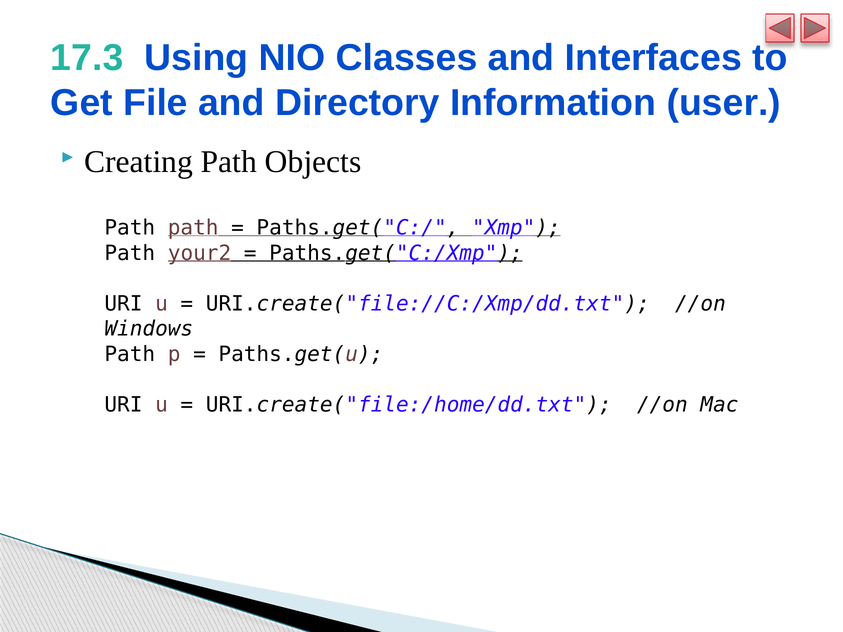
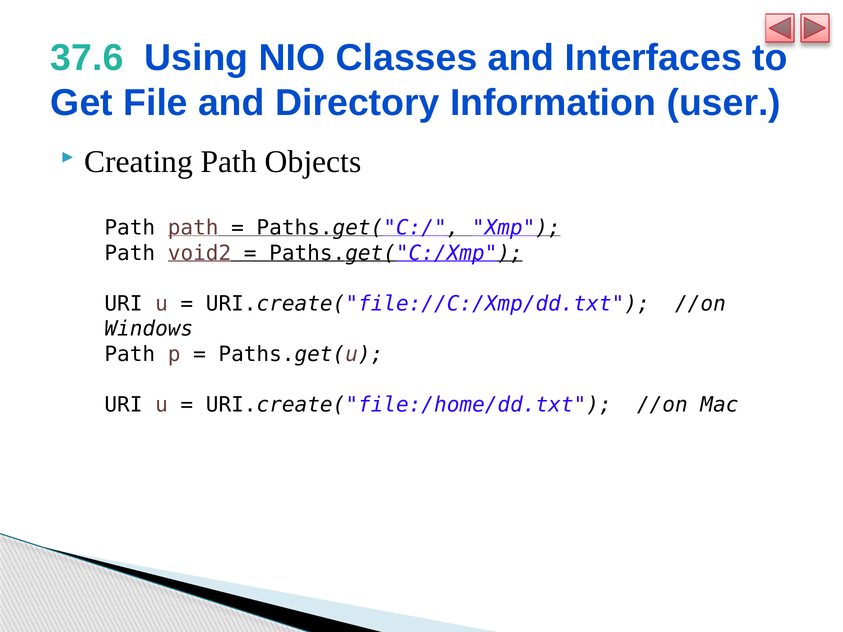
17.3: 17.3 -> 37.6
your2: your2 -> void2
